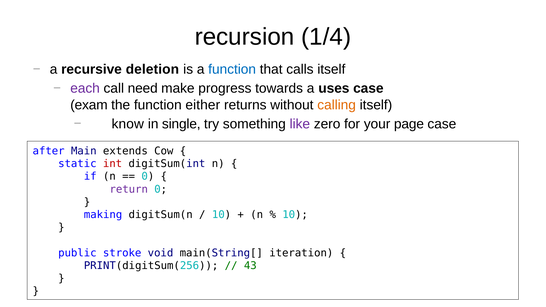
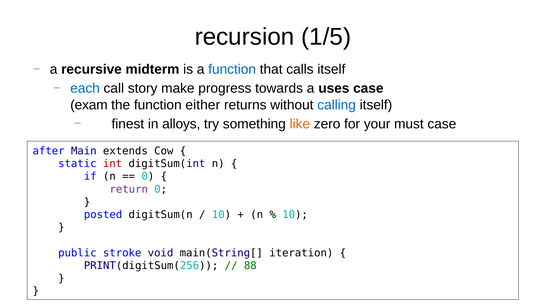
1/4: 1/4 -> 1/5
deletion: deletion -> midterm
each colour: purple -> blue
need: need -> story
calling colour: orange -> blue
know: know -> finest
single: single -> alloys
like colour: purple -> orange
page: page -> must
making: making -> posted
43: 43 -> 88
